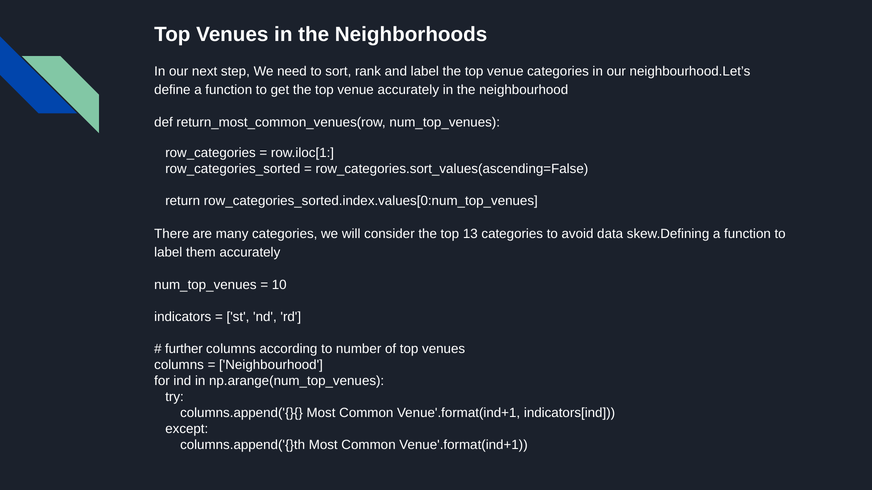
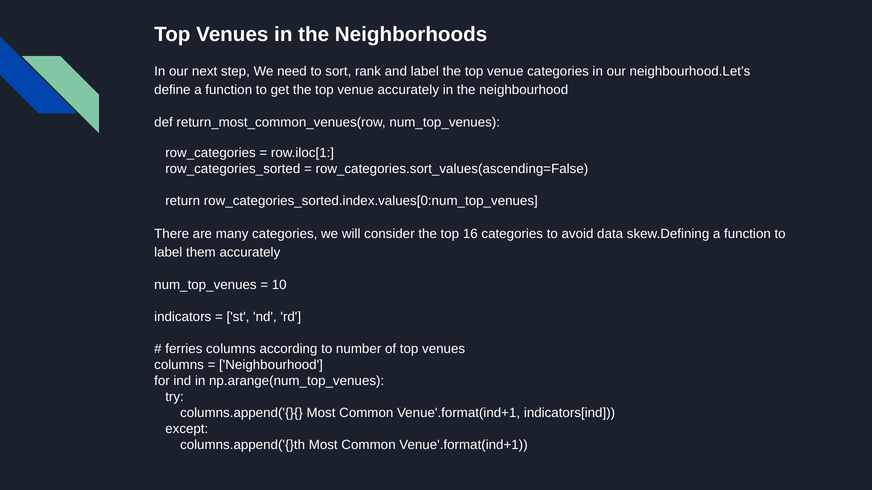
13: 13 -> 16
further: further -> ferries
